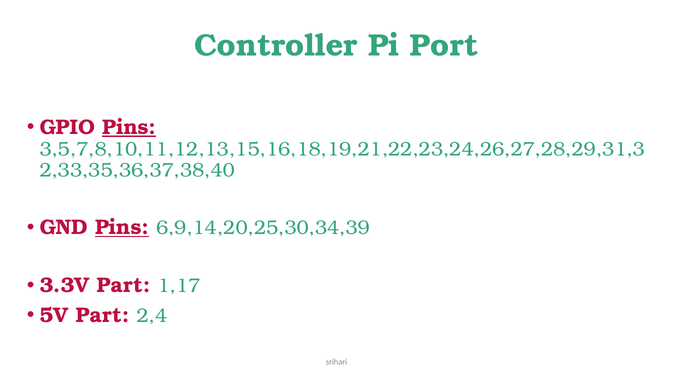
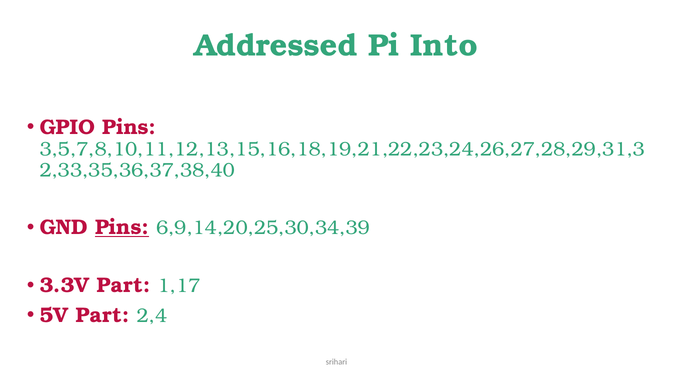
Controller: Controller -> Addressed
Port: Port -> Into
Pins at (129, 127) underline: present -> none
